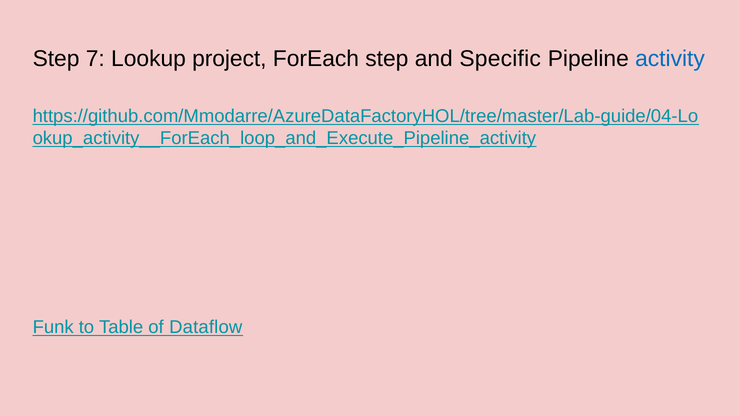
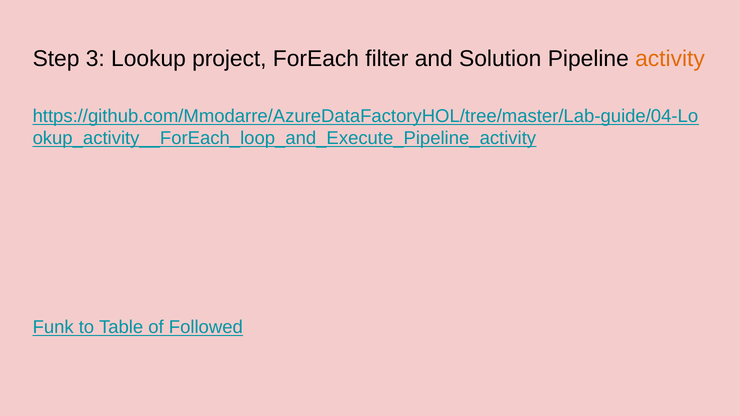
7: 7 -> 3
ForEach step: step -> filter
Specific: Specific -> Solution
activity colour: blue -> orange
Dataflow: Dataflow -> Followed
